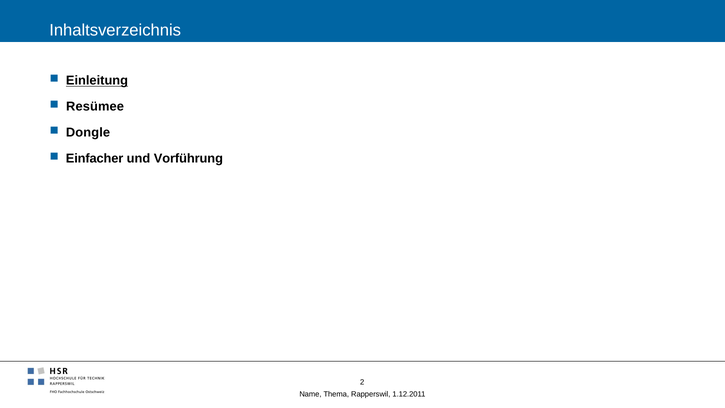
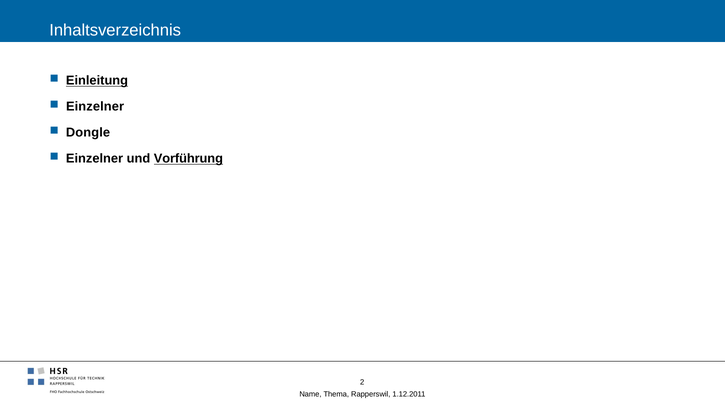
Resümee at (95, 107): Resümee -> Einzelner
Einfacher at (95, 159): Einfacher -> Einzelner
Vorführung underline: none -> present
